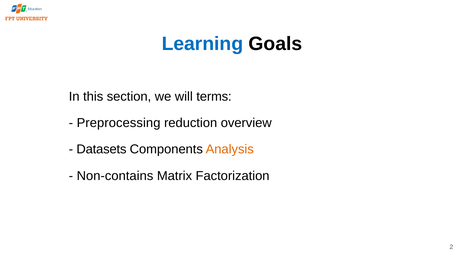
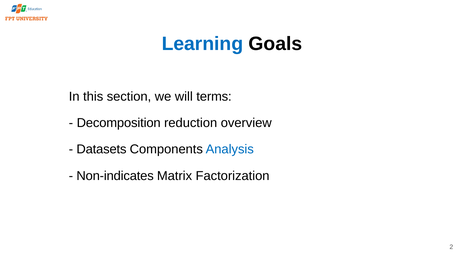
Preprocessing: Preprocessing -> Decomposition
Analysis colour: orange -> blue
Non-contains: Non-contains -> Non-indicates
